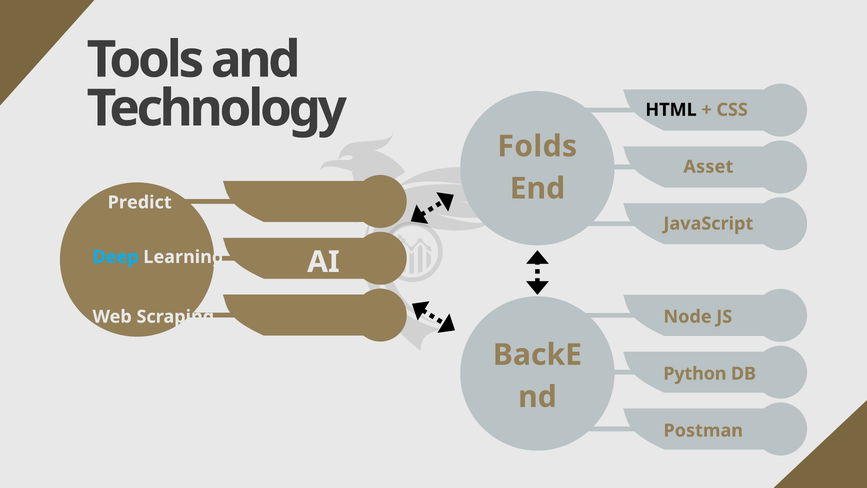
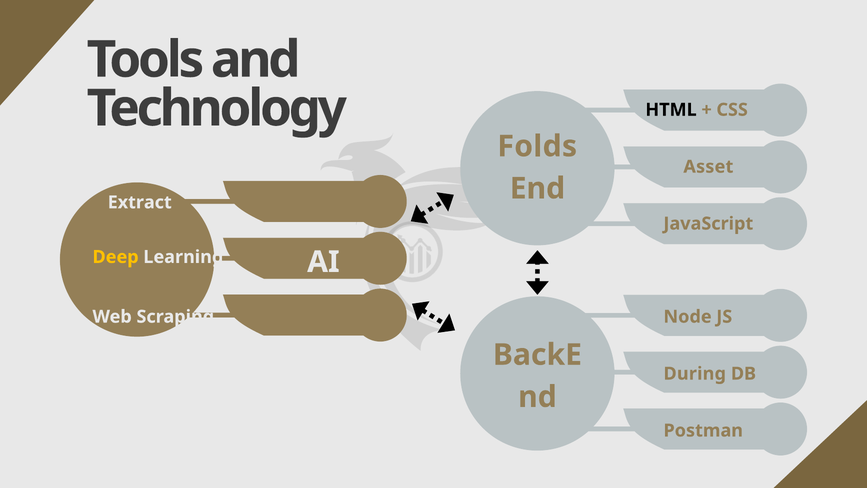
Predict: Predict -> Extract
Deep colour: light blue -> yellow
Python: Python -> During
